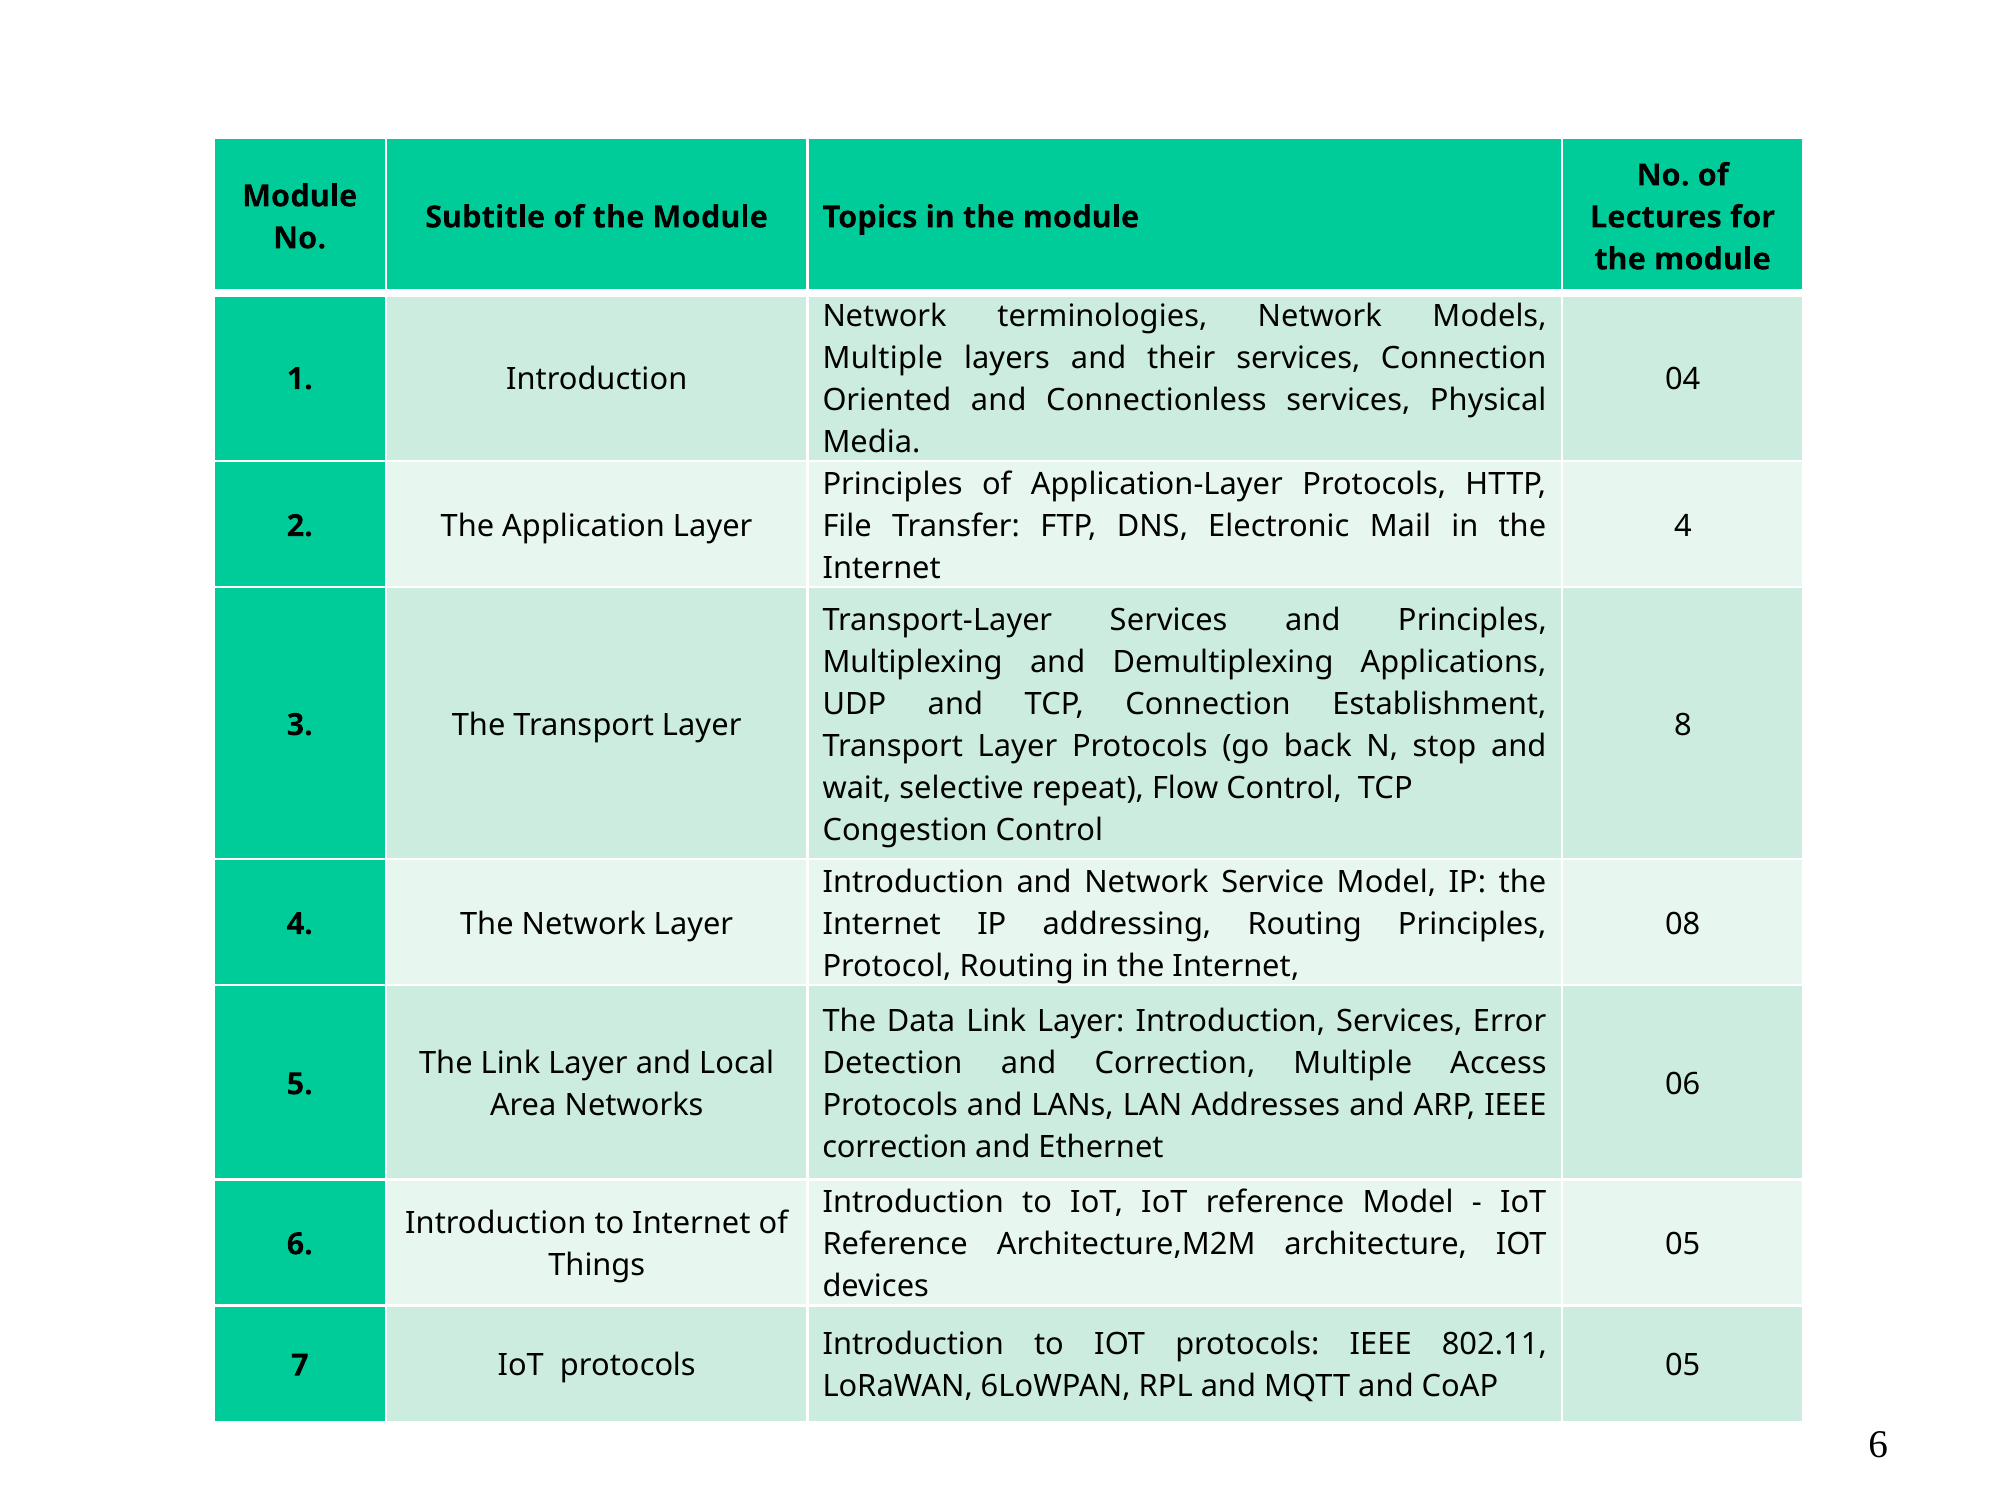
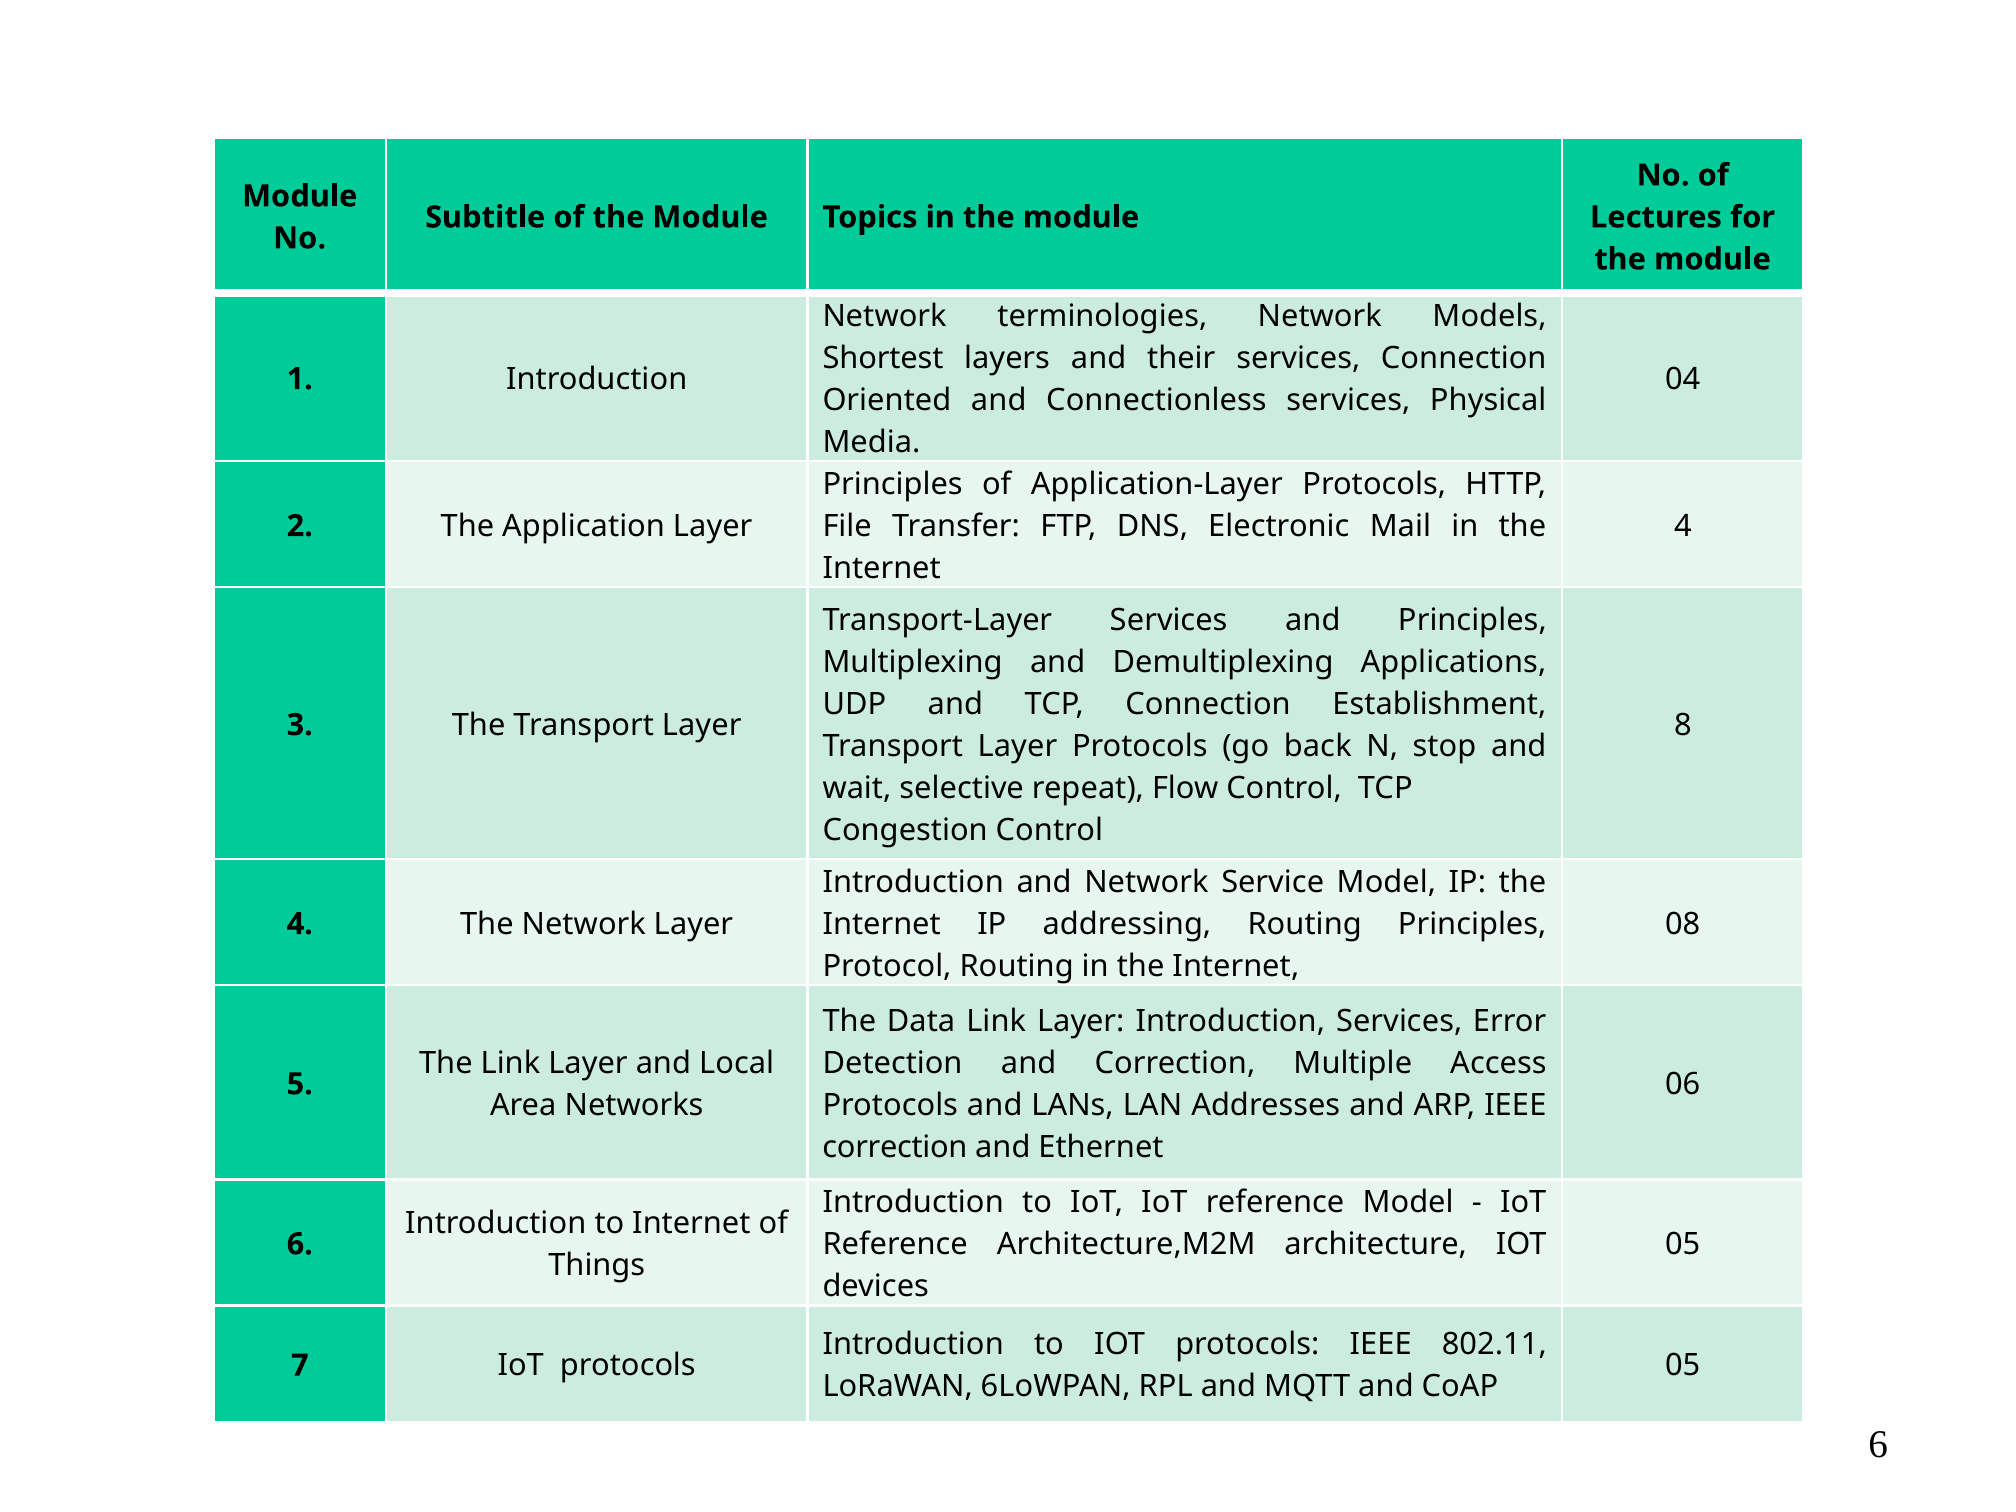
Multiple at (883, 358): Multiple -> Shortest
